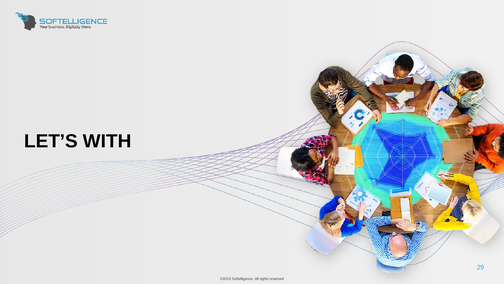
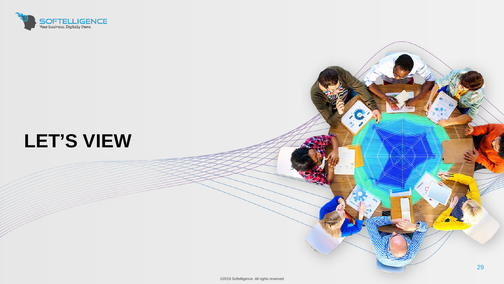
WITH: WITH -> VIEW
